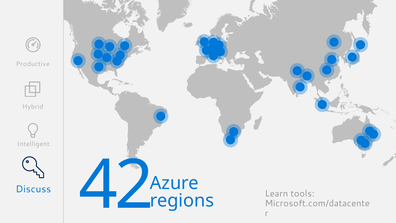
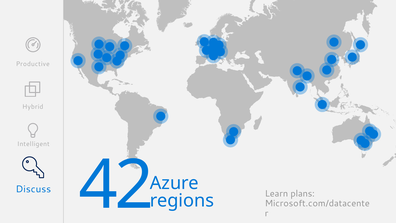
tools: tools -> plans
